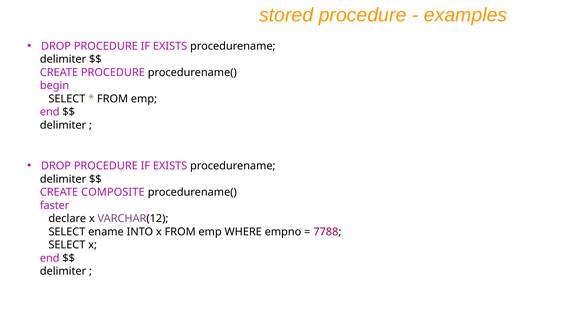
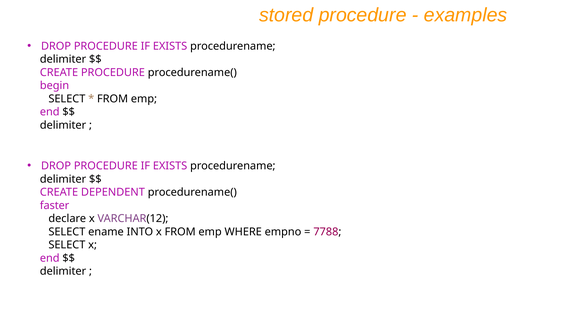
COMPOSITE: COMPOSITE -> DEPENDENT
